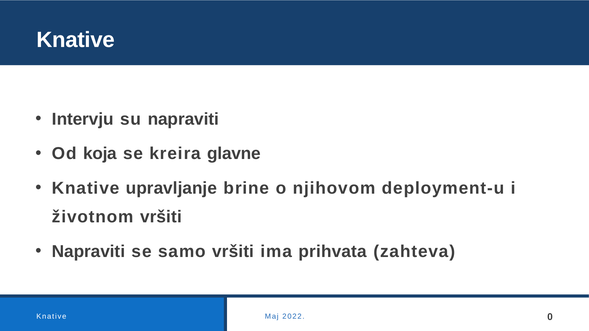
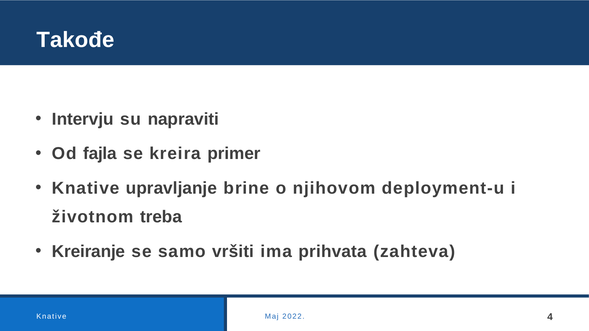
Knative at (76, 40): Knative -> Takođe
koja: koja -> fajla
glavne: glavne -> primer
životnom vršiti: vršiti -> treba
Napraviti at (89, 252): Napraviti -> Kreiranje
0: 0 -> 4
